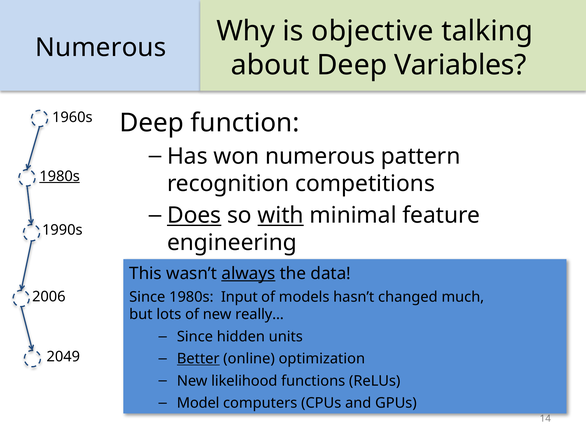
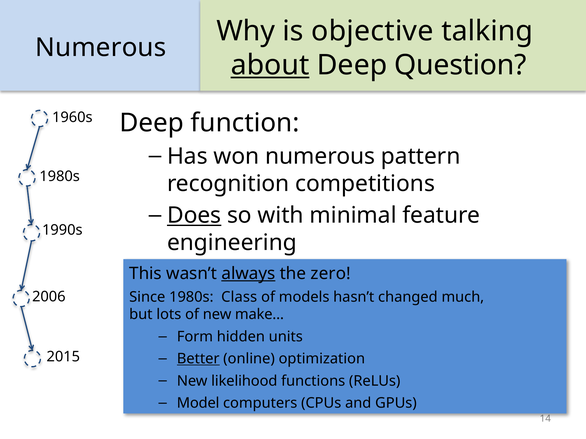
about underline: none -> present
Variables: Variables -> Question
1980s at (60, 176) underline: present -> none
with underline: present -> none
data: data -> zero
Input: Input -> Class
really…: really… -> make…
Since at (195, 337): Since -> Form
2049: 2049 -> 2015
